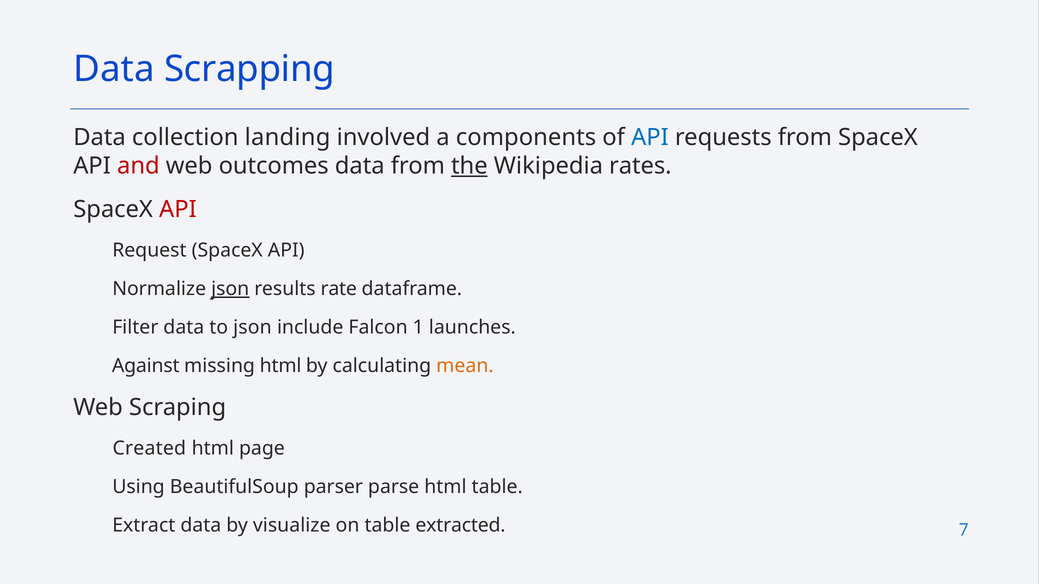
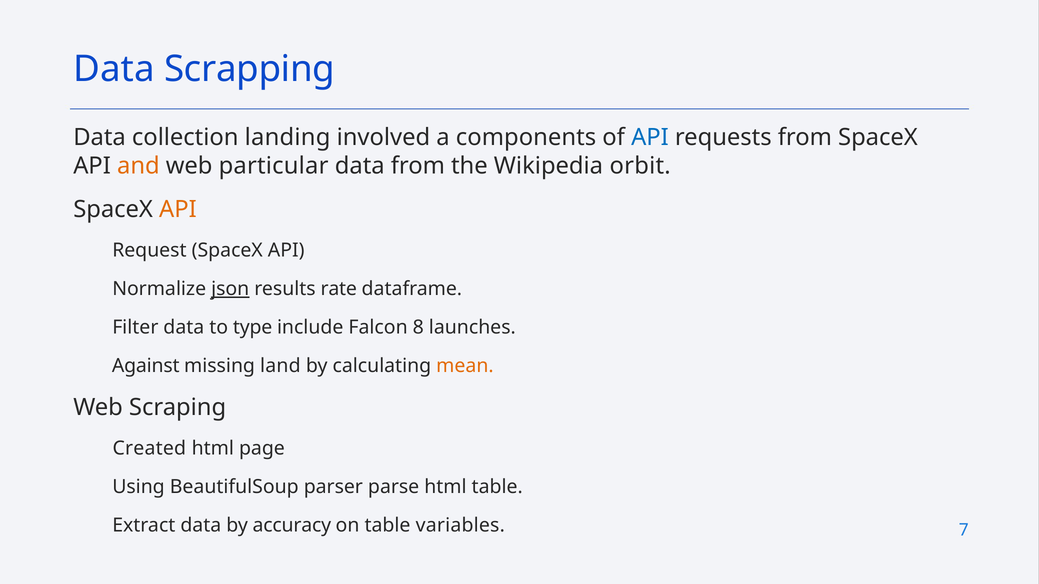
and colour: red -> orange
outcomes: outcomes -> particular
the underline: present -> none
rates: rates -> orbit
API at (178, 210) colour: red -> orange
to json: json -> type
1: 1 -> 8
missing html: html -> land
visualize: visualize -> accuracy
extracted: extracted -> variables
